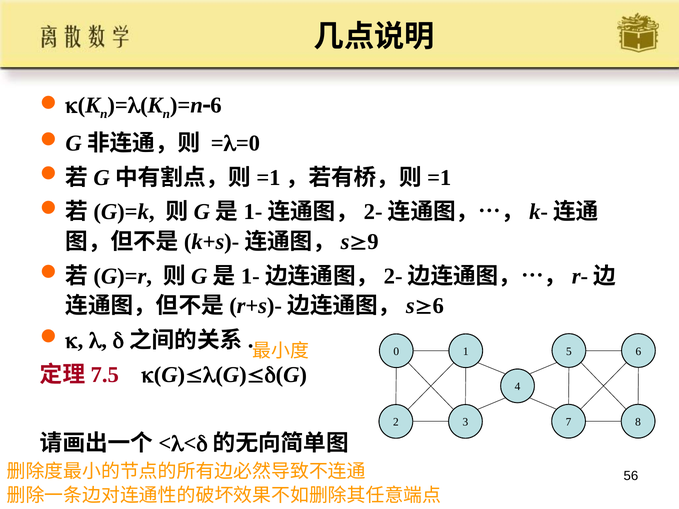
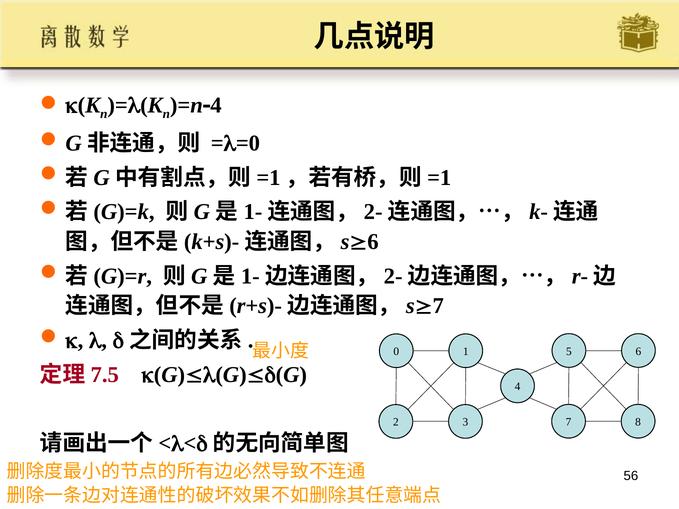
6 at (216, 105): 6 -> 4
9 at (373, 242): 9 -> 6
6 at (438, 306): 6 -> 7
